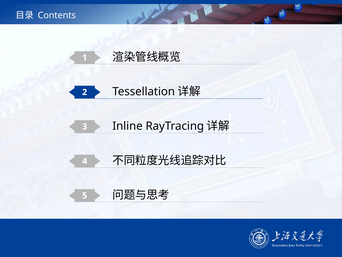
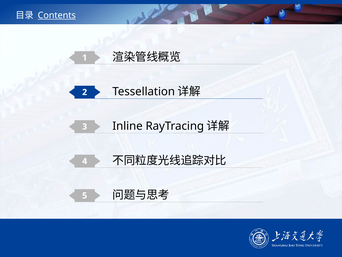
Contents underline: none -> present
